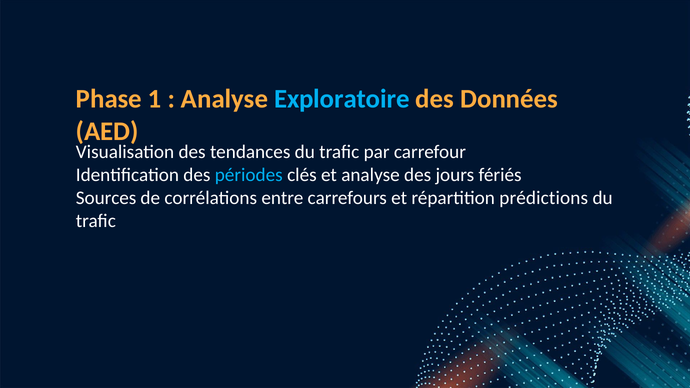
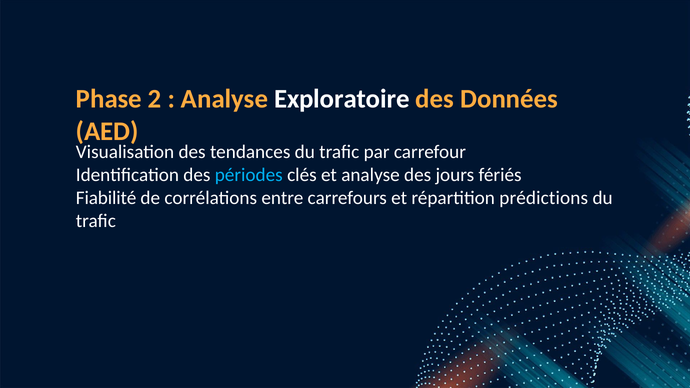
1: 1 -> 2
Exploratoire colour: light blue -> white
Sources: Sources -> Fiabilité
